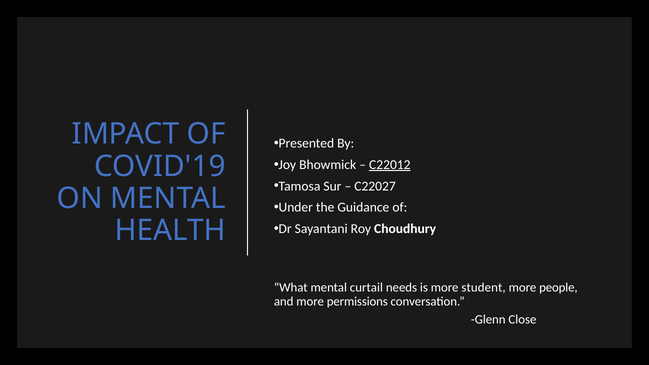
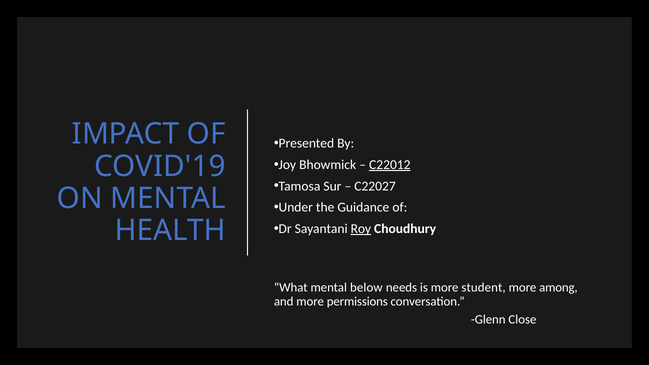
Roy underline: none -> present
curtail: curtail -> below
people: people -> among
